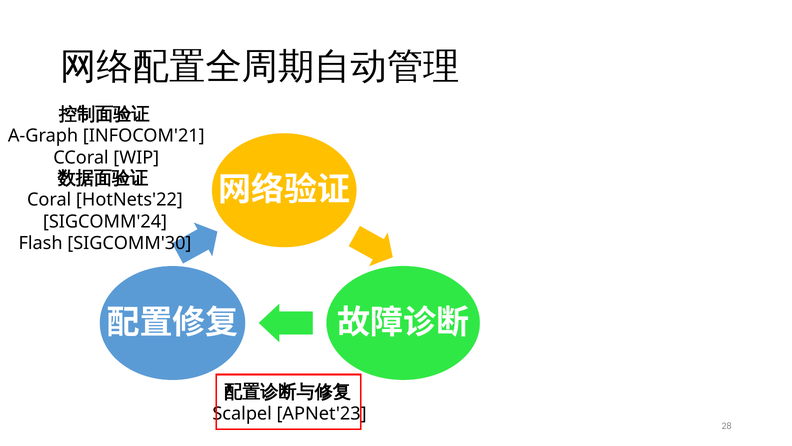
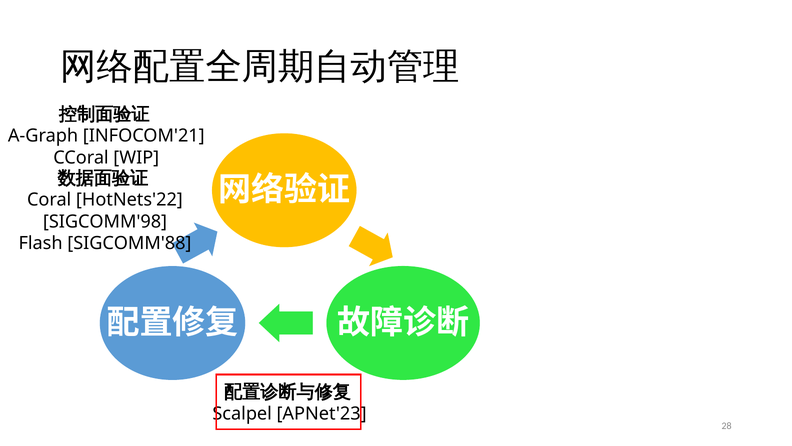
SIGCOMM'24: SIGCOMM'24 -> SIGCOMM'98
SIGCOMM'30: SIGCOMM'30 -> SIGCOMM'88
